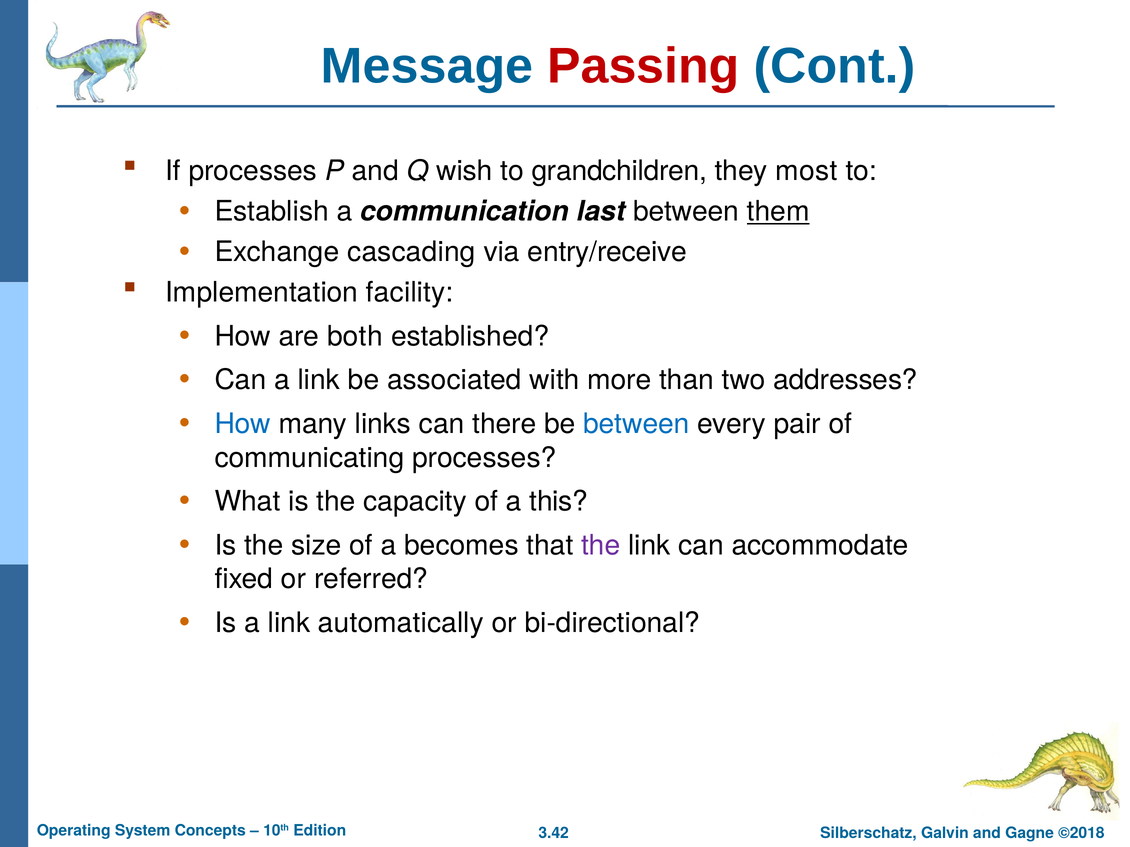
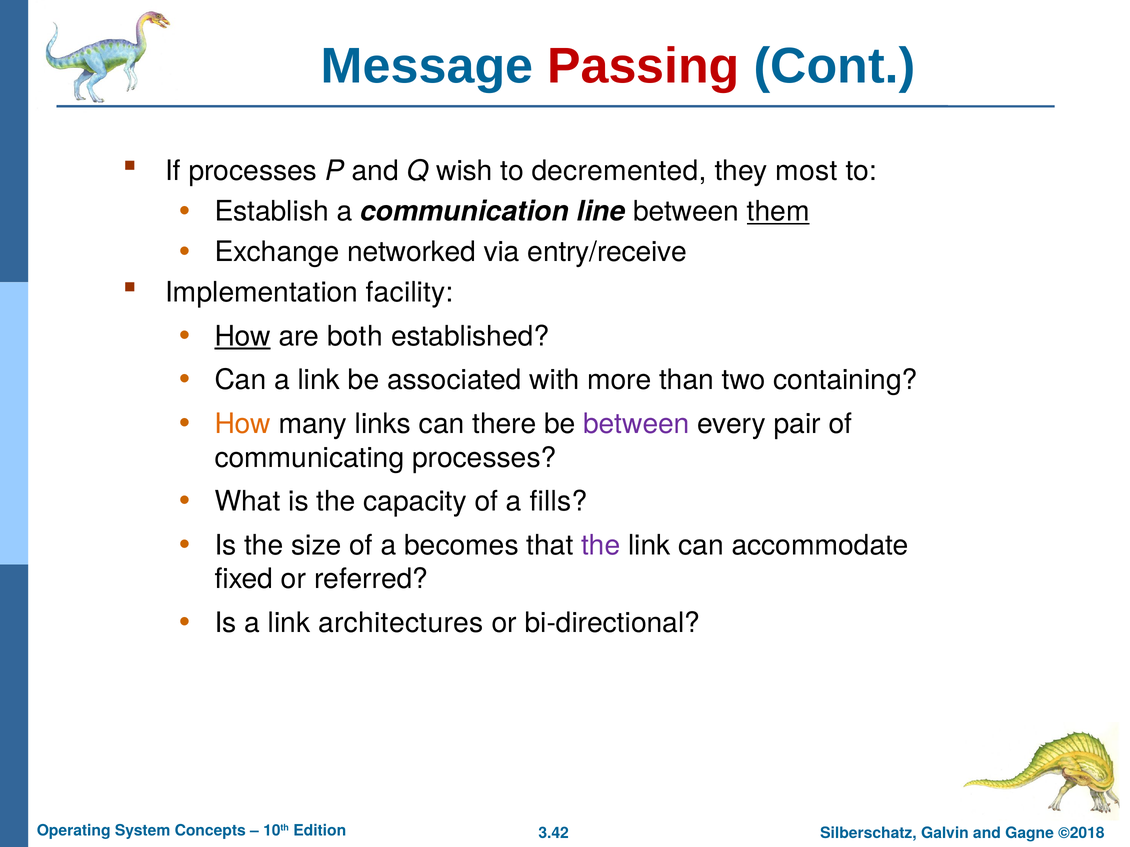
grandchildren: grandchildren -> decremented
last: last -> line
cascading: cascading -> networked
How at (243, 337) underline: none -> present
addresses: addresses -> containing
How at (243, 424) colour: blue -> orange
between at (636, 424) colour: blue -> purple
this: this -> fills
automatically: automatically -> architectures
